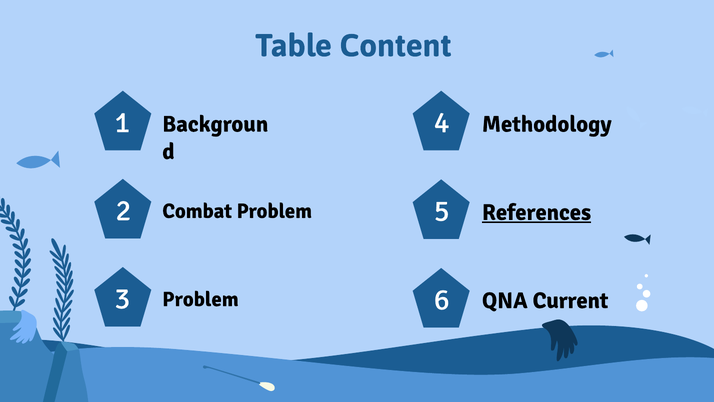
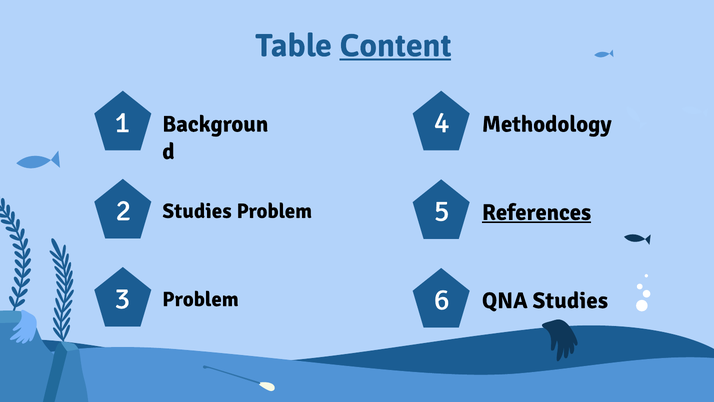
Content underline: none -> present
Combat at (197, 211): Combat -> Studies
QNA Current: Current -> Studies
